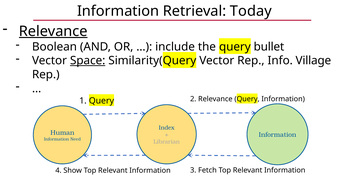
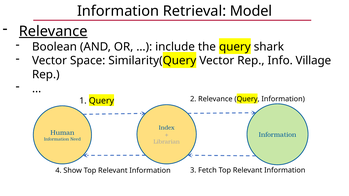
Today: Today -> Model
bullet: bullet -> shark
Space underline: present -> none
